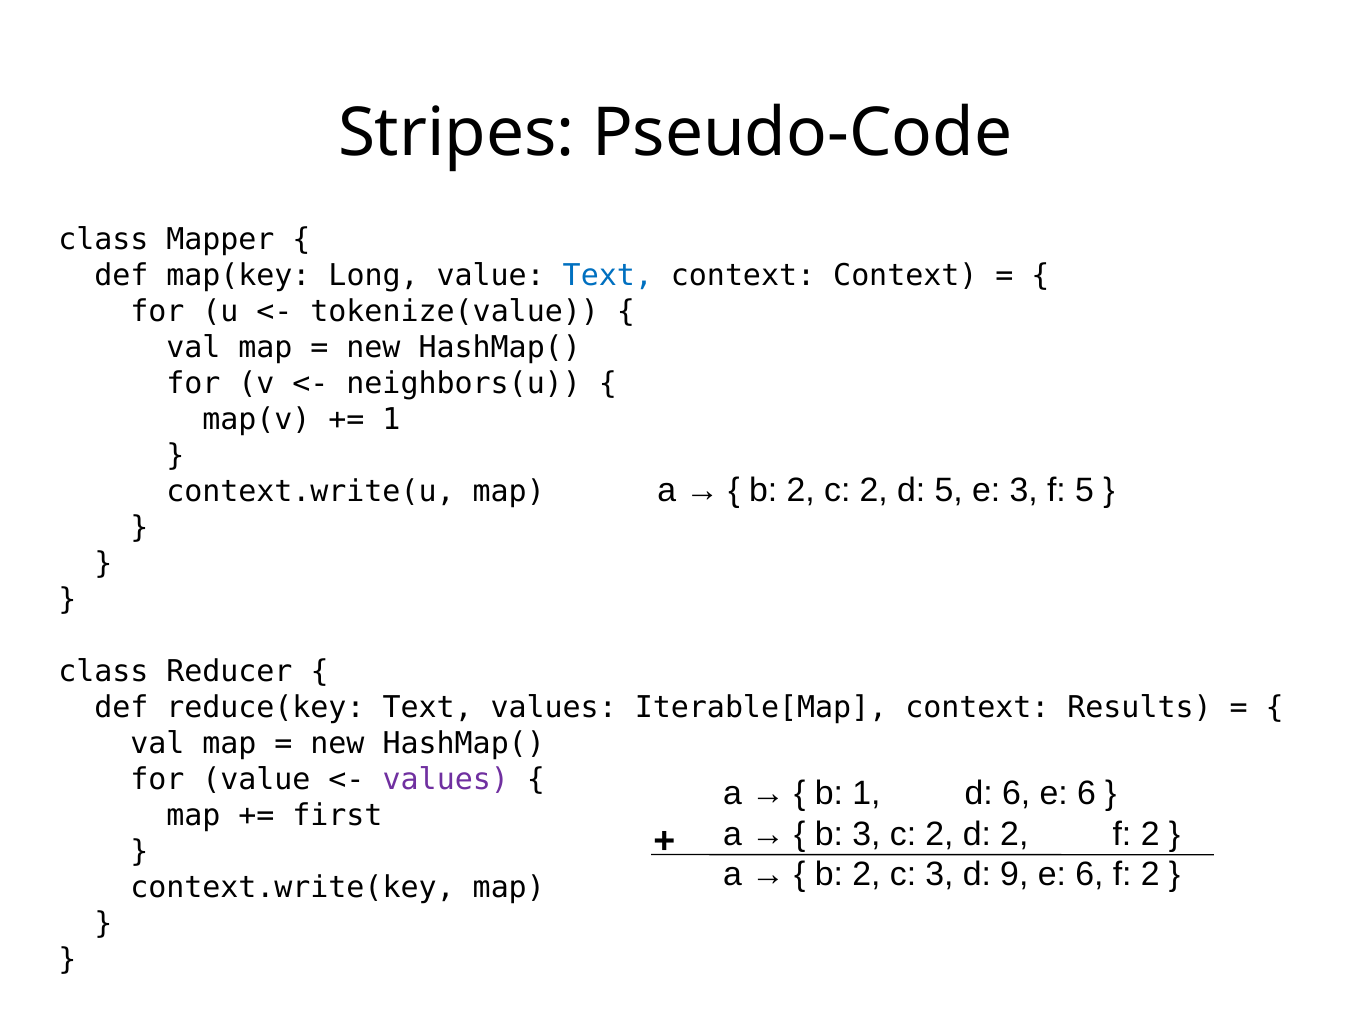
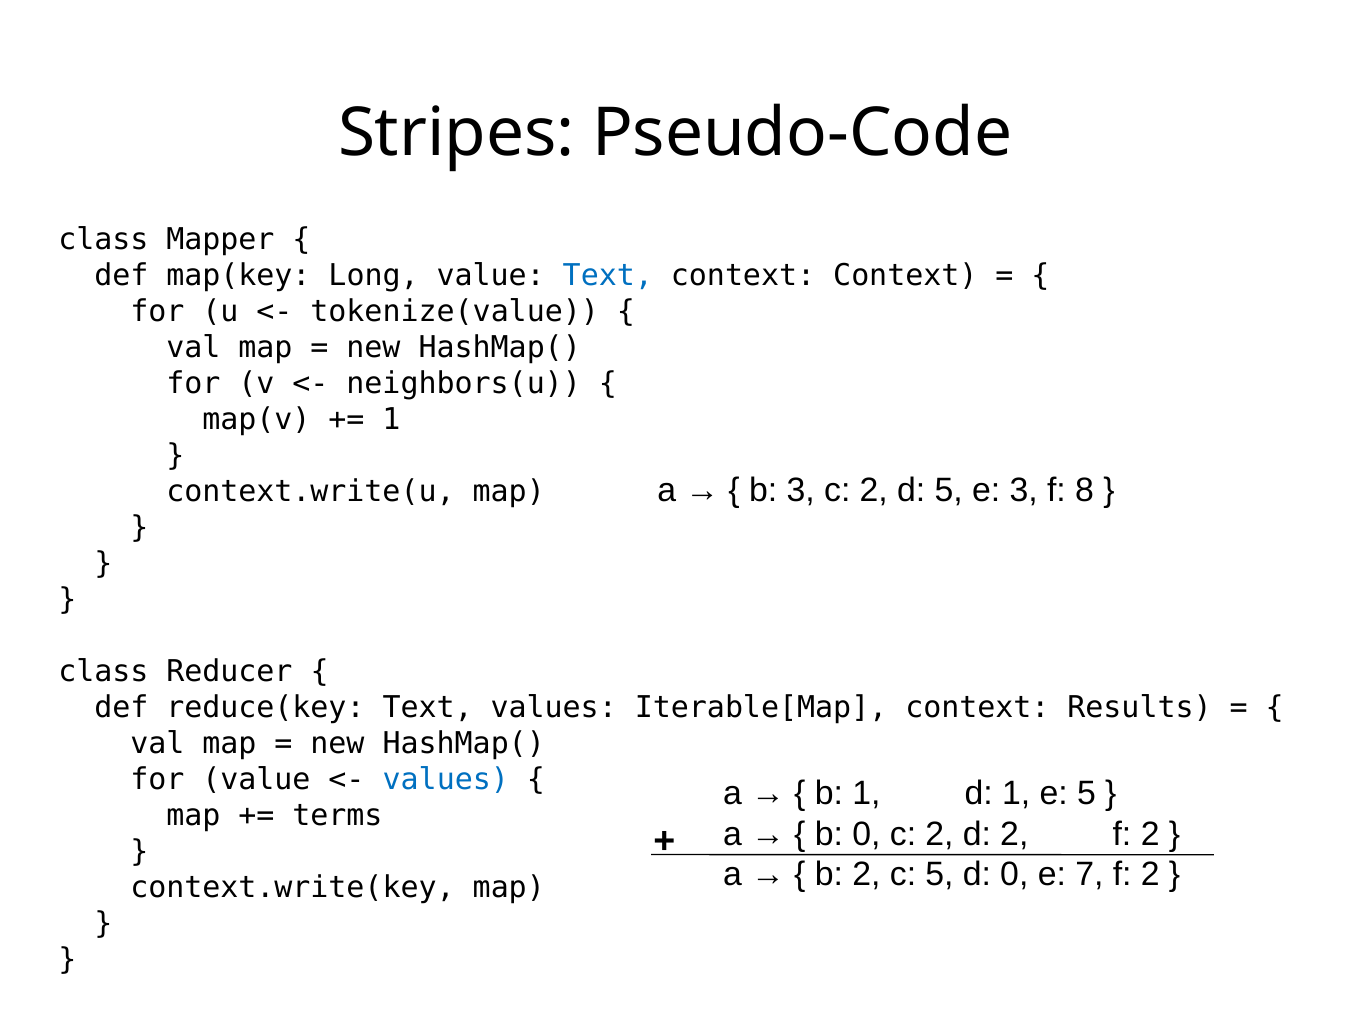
2 at (801, 491): 2 -> 3
f 5: 5 -> 8
values at (446, 780) colour: purple -> blue
d 6: 6 -> 1
6 at (1086, 794): 6 -> 5
first: first -> terms
b 3: 3 -> 0
c 3: 3 -> 5
d 9: 9 -> 0
6 at (1089, 875): 6 -> 7
